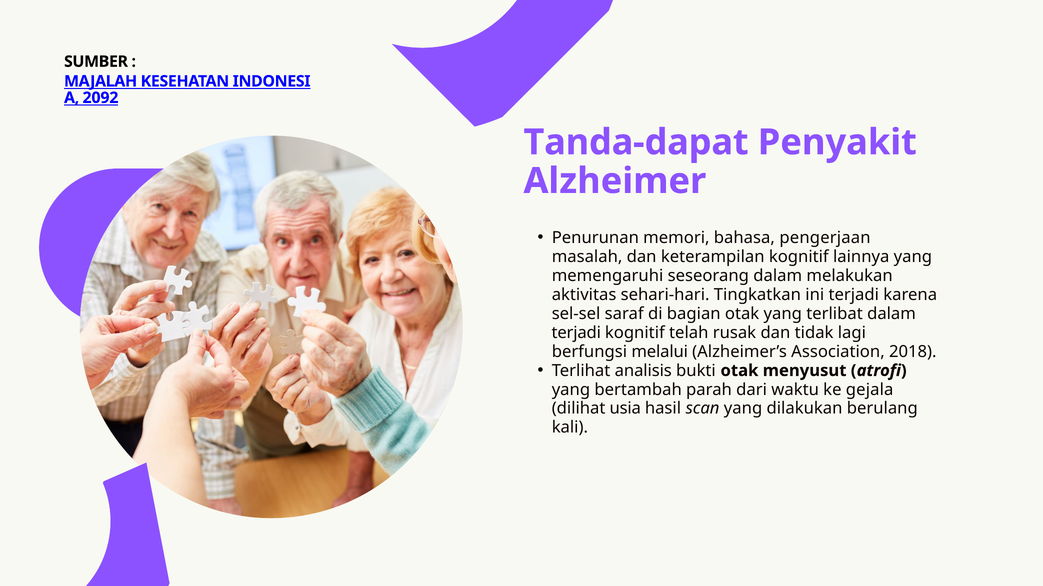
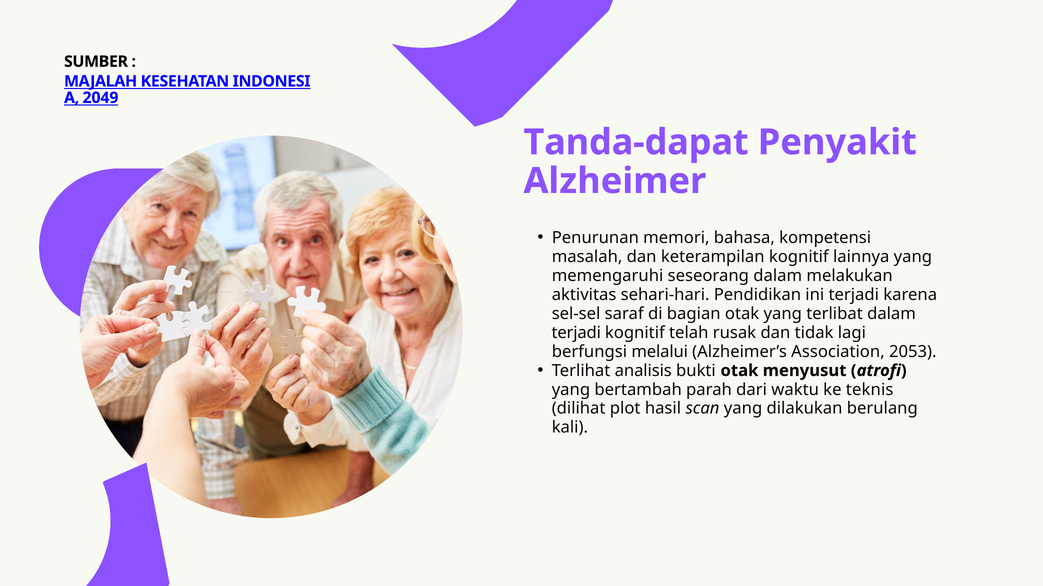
2092: 2092 -> 2049
pengerjaan: pengerjaan -> kompetensi
Tingkatkan: Tingkatkan -> Pendidikan
2018: 2018 -> 2053
gejala: gejala -> teknis
usia: usia -> plot
